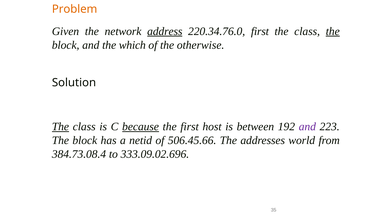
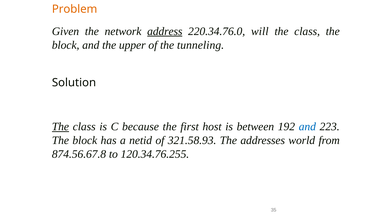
220.34.76.0 first: first -> will
the at (333, 31) underline: present -> none
which: which -> upper
otherwise: otherwise -> tunneling
because underline: present -> none
and at (307, 127) colour: purple -> blue
506.45.66: 506.45.66 -> 321.58.93
384.73.08.4: 384.73.08.4 -> 874.56.67.8
333.09.02.696: 333.09.02.696 -> 120.34.76.255
